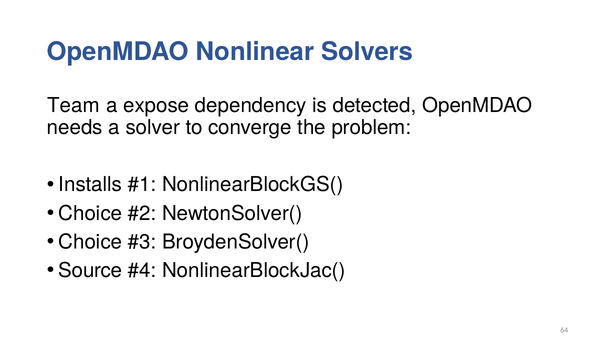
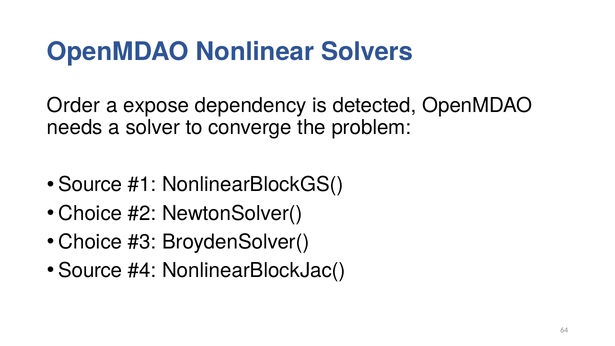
Team: Team -> Order
Installs at (90, 185): Installs -> Source
